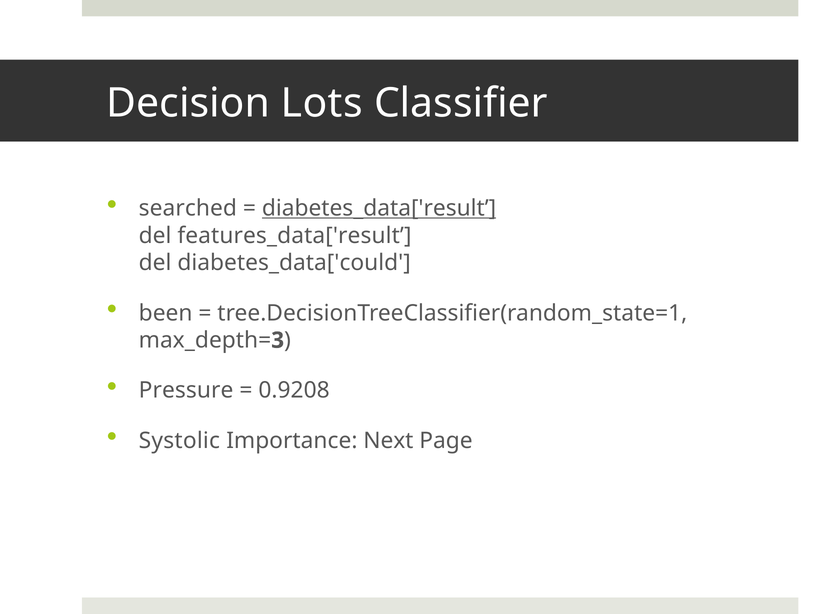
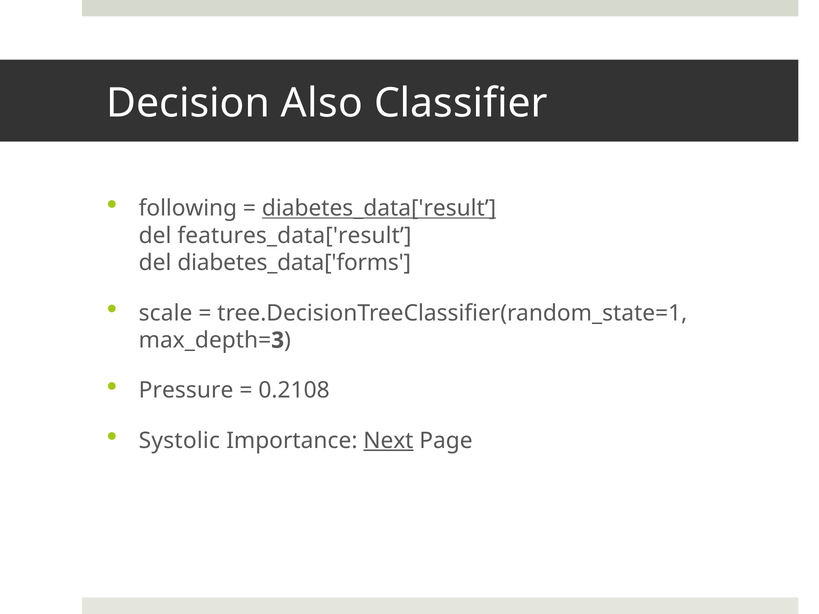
Lots: Lots -> Also
searched: searched -> following
diabetes_data['could: diabetes_data['could -> diabetes_data['forms
been: been -> scale
0.9208: 0.9208 -> 0.2108
Next underline: none -> present
